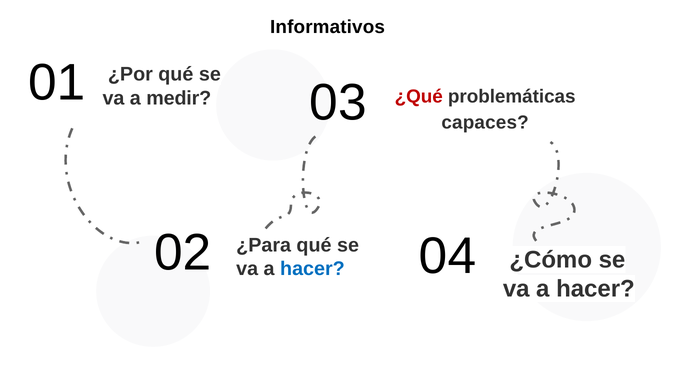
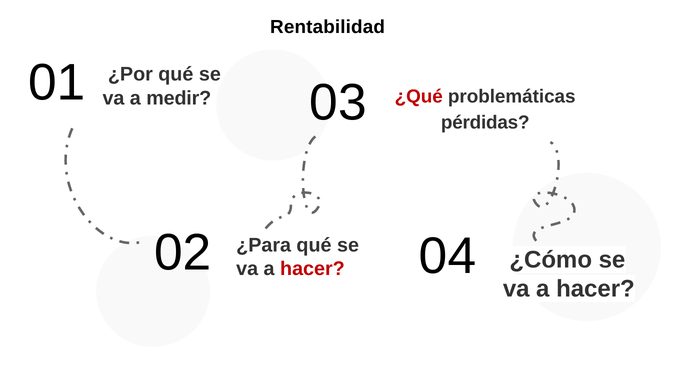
Informativos: Informativos -> Rentabilidad
capaces: capaces -> pérdidas
hacer at (312, 269) colour: blue -> red
